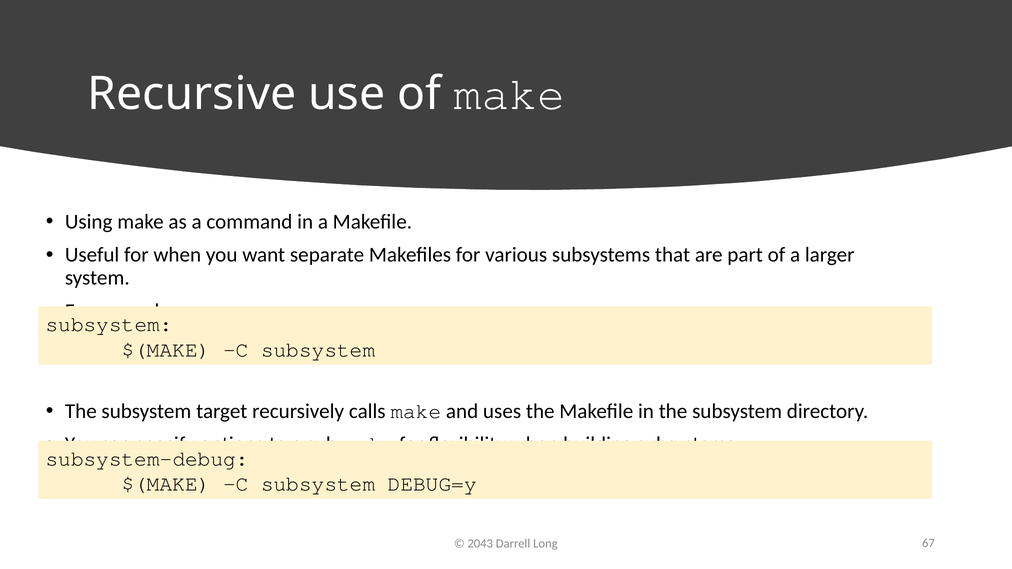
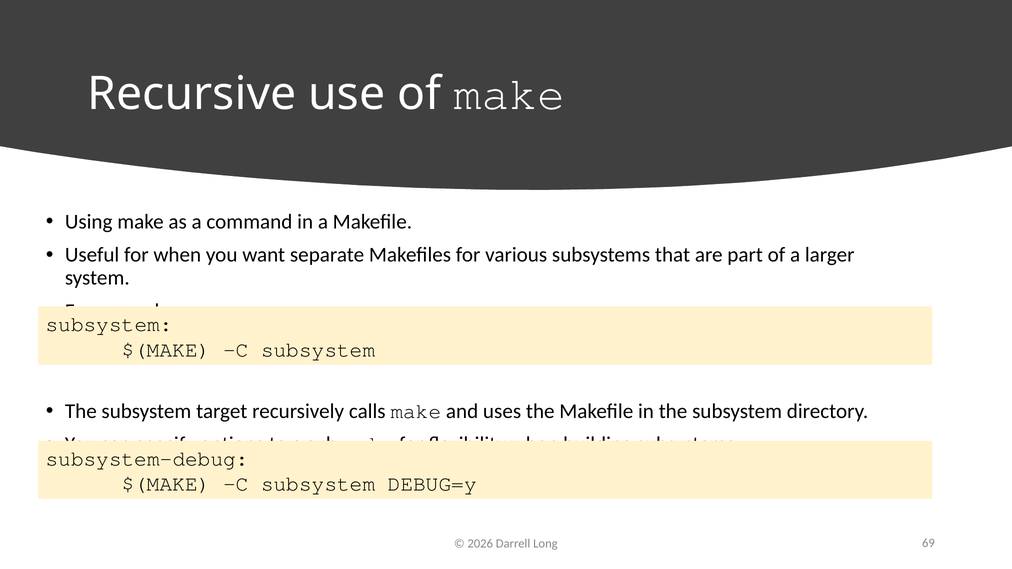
2043: 2043 -> 2026
67: 67 -> 69
